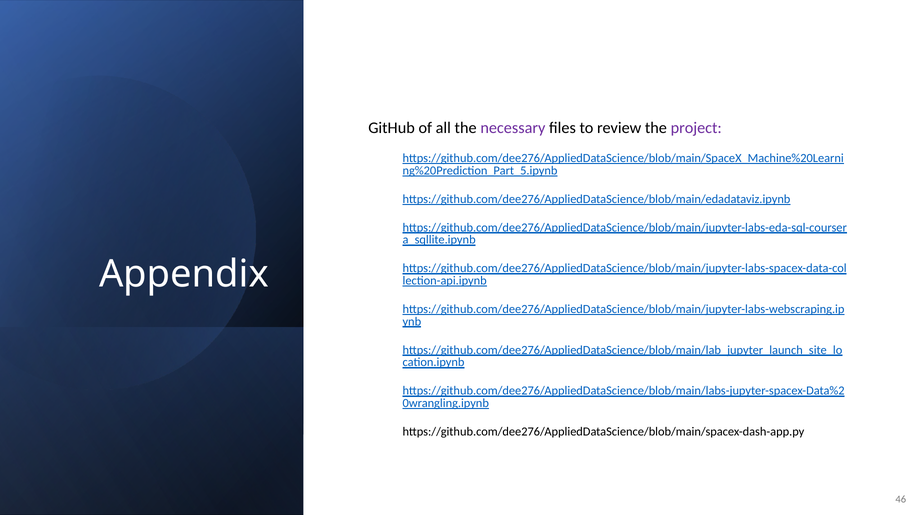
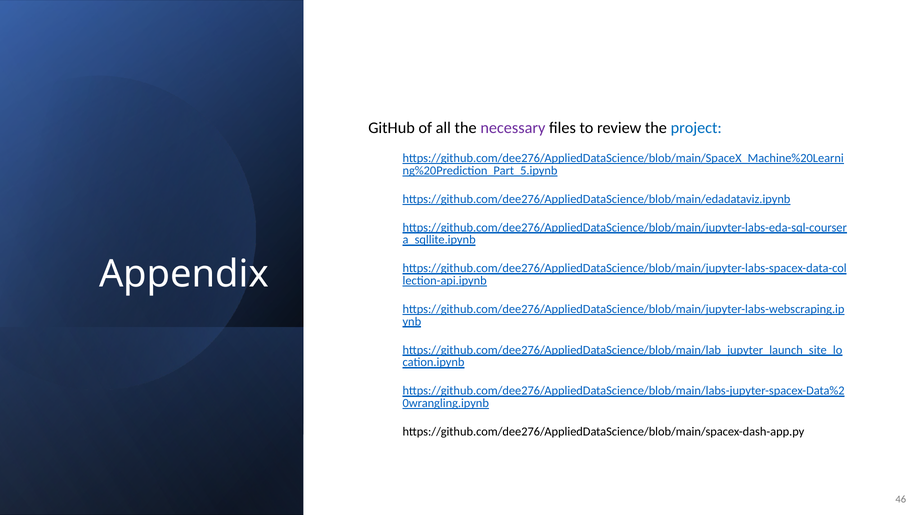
project colour: purple -> blue
